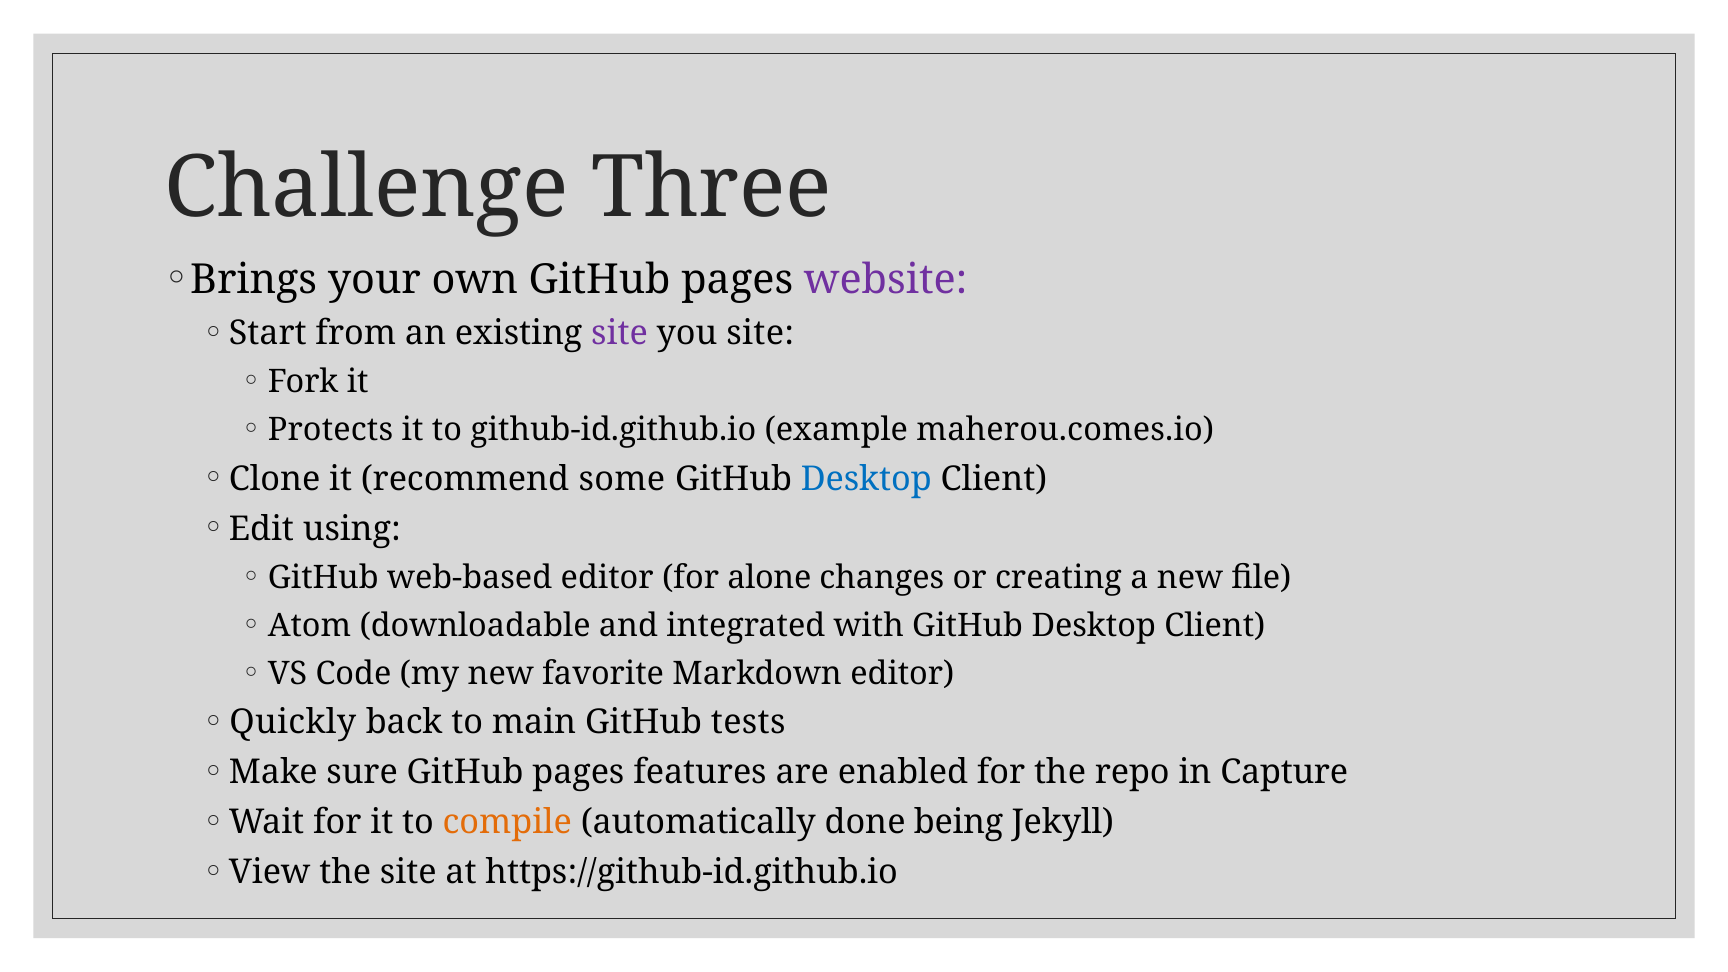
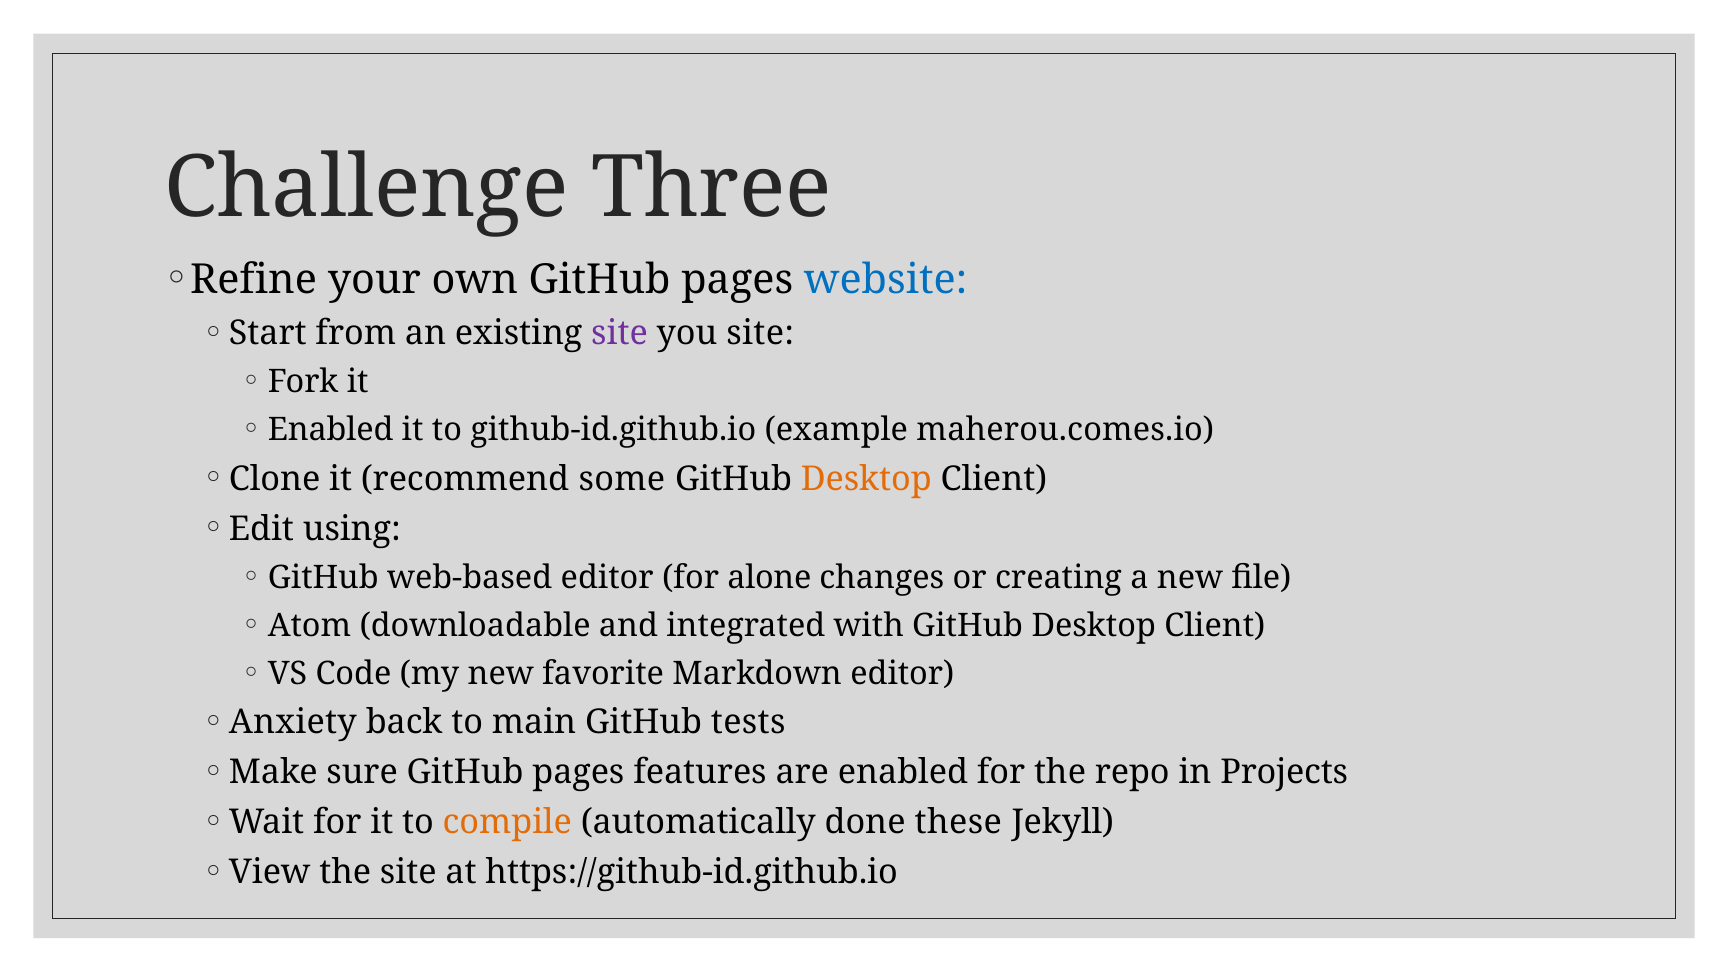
Brings: Brings -> Refine
website colour: purple -> blue
Protects at (330, 430): Protects -> Enabled
Desktop at (866, 479) colour: blue -> orange
Quickly: Quickly -> Anxiety
Capture: Capture -> Projects
being: being -> these
